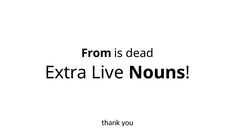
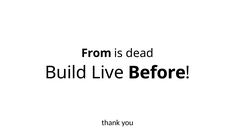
Extra: Extra -> Build
Nouns: Nouns -> Before
